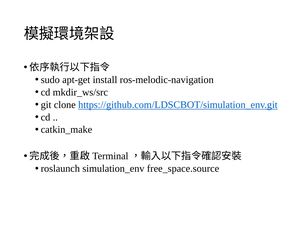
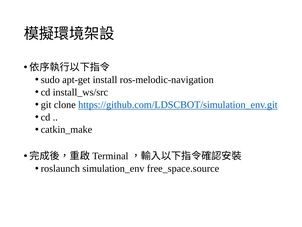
mkdir_ws/src: mkdir_ws/src -> install_ws/src
